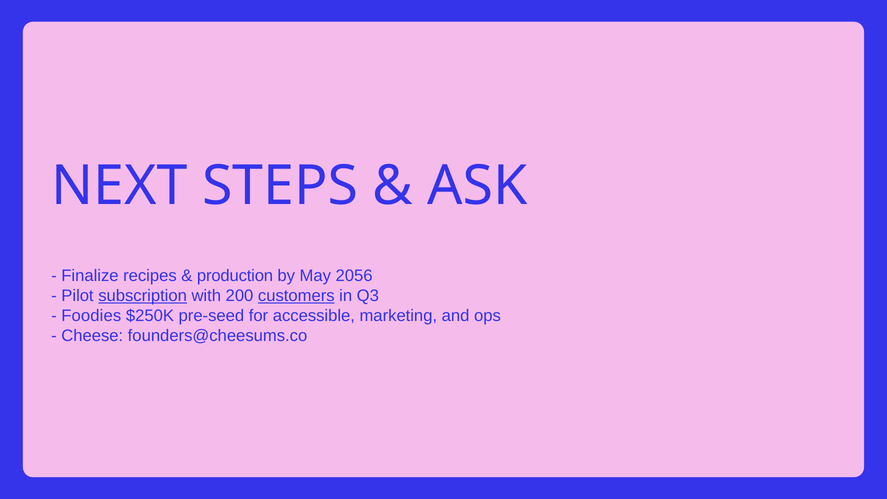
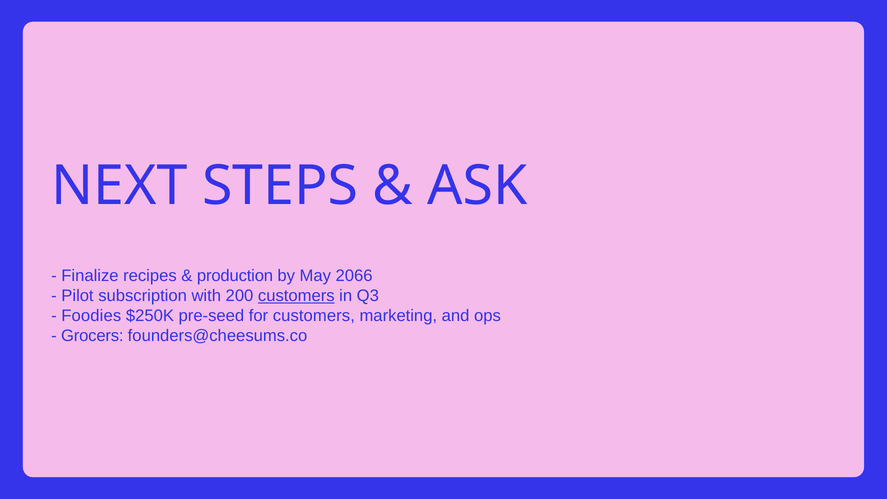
2056: 2056 -> 2066
subscription underline: present -> none
for accessible: accessible -> customers
Cheese: Cheese -> Grocers
